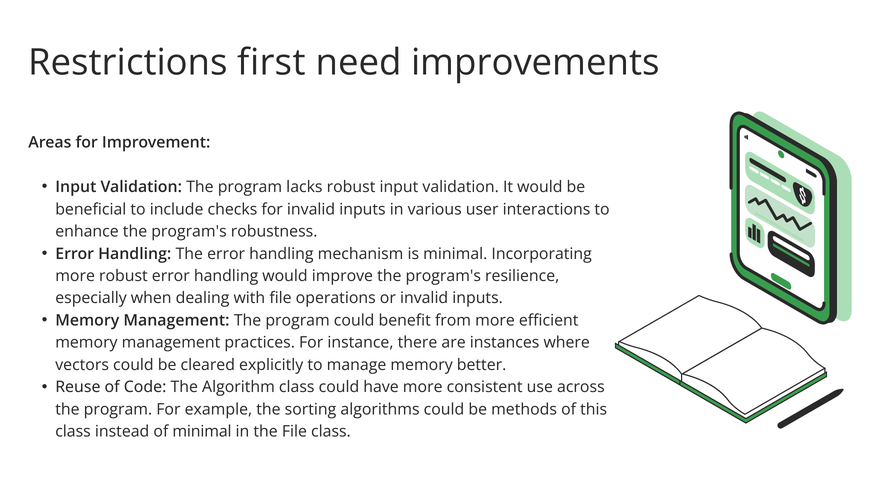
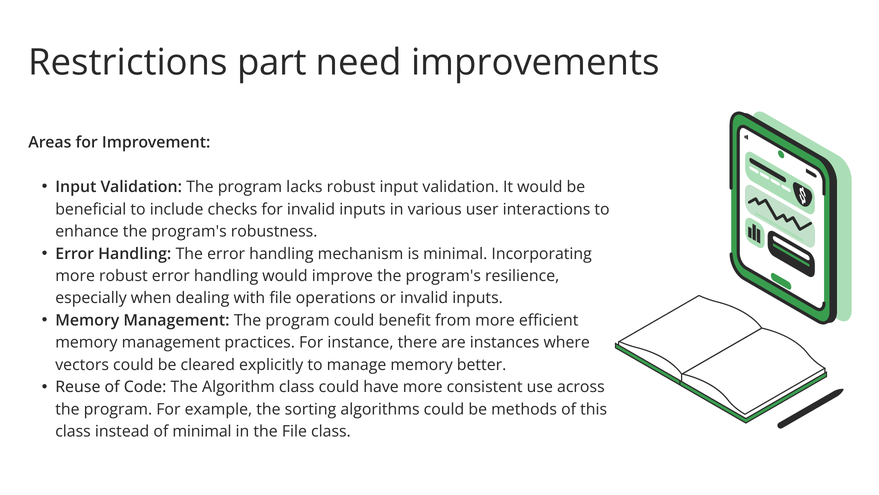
first: first -> part
